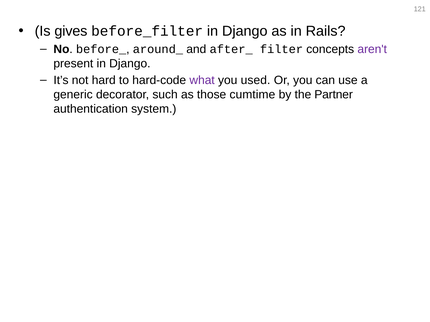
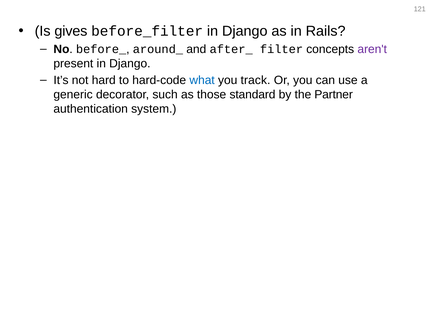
what colour: purple -> blue
used: used -> track
cumtime: cumtime -> standard
